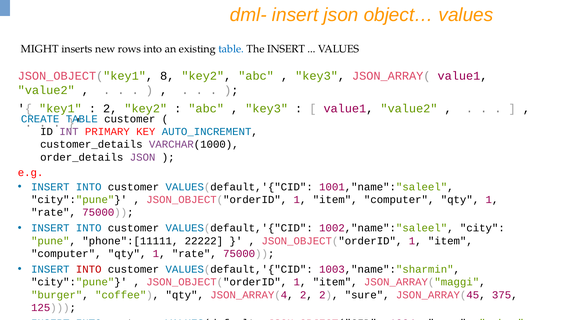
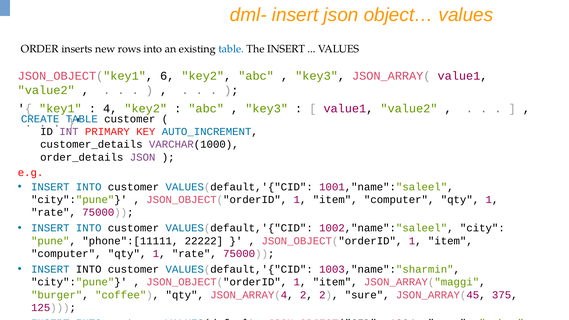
MIGHT: MIGHT -> ORDER
8: 8 -> 6
2 at (110, 109): 2 -> 4
INTO at (89, 269) colour: red -> black
